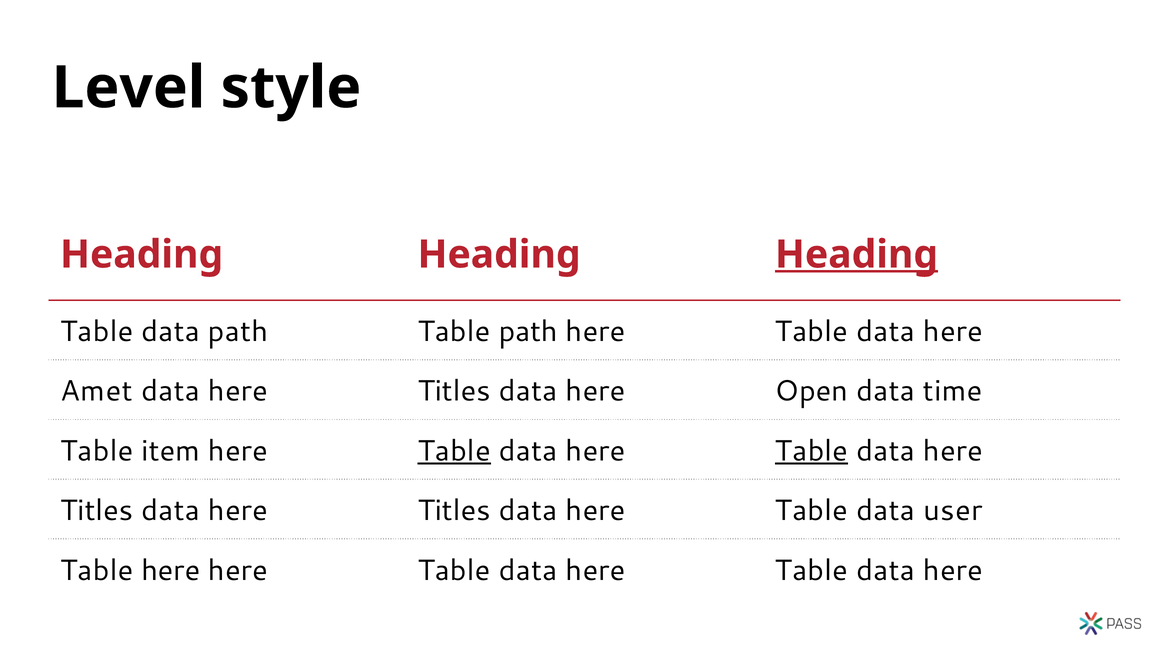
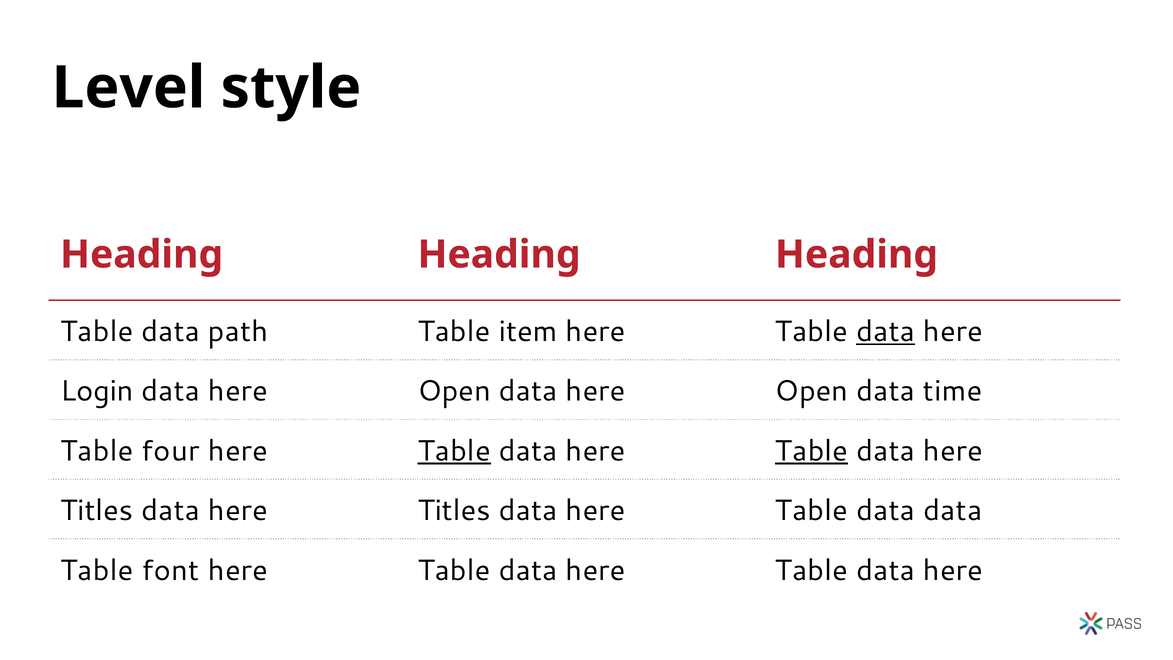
Heading at (857, 255) underline: present -> none
Table path: path -> item
data at (886, 332) underline: none -> present
Amet: Amet -> Login
Titles at (454, 391): Titles -> Open
item: item -> four
data user: user -> data
Table here: here -> font
